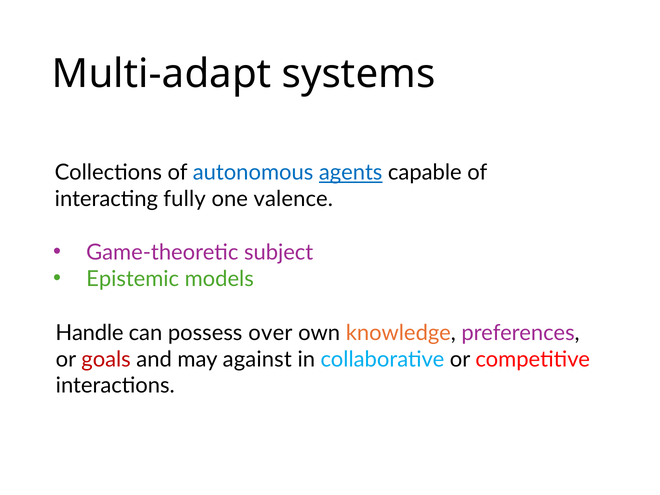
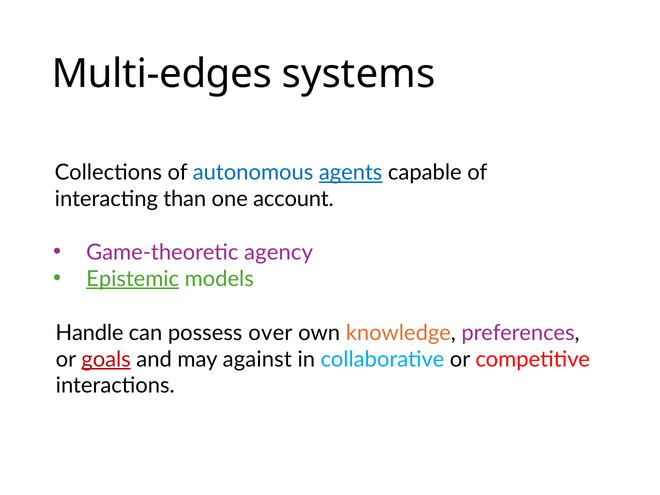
Multi-adapt: Multi-adapt -> Multi-edges
fully: fully -> than
valence: valence -> account
subject: subject -> agency
Epistemic underline: none -> present
goals underline: none -> present
